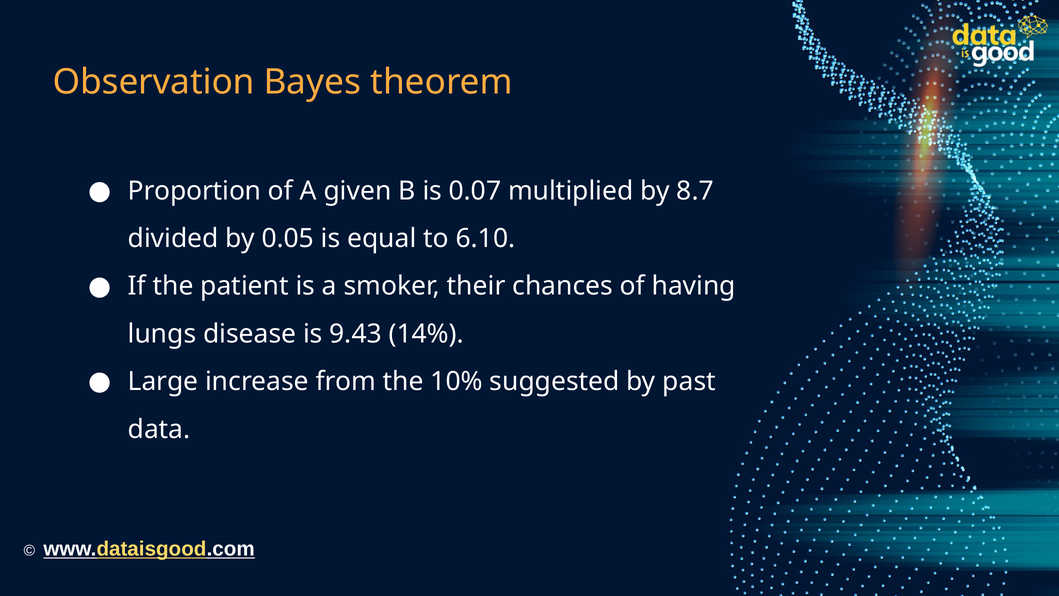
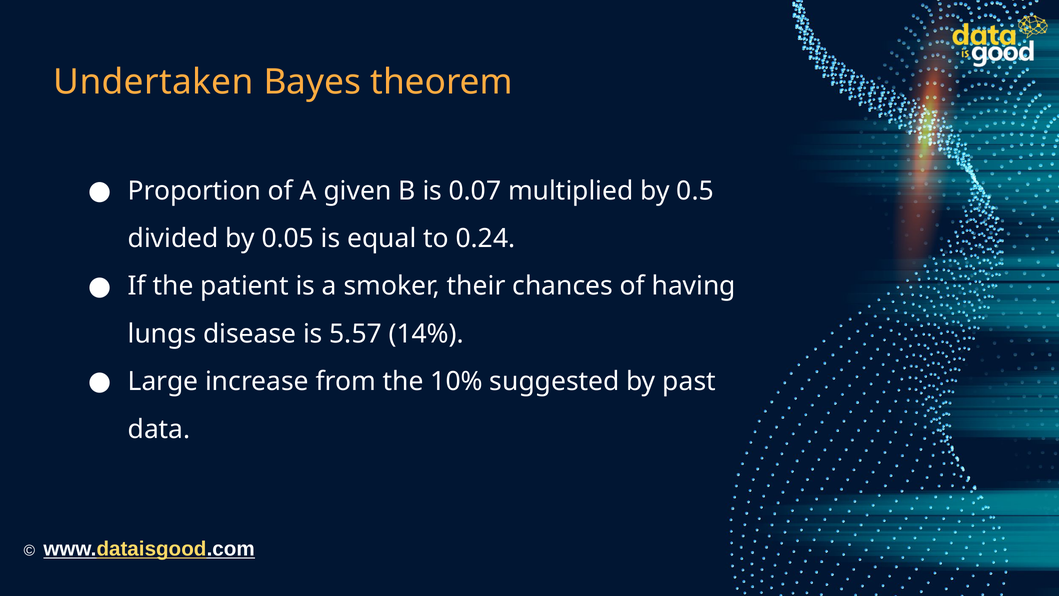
Observation: Observation -> Undertaken
8.7: 8.7 -> 0.5
6.10: 6.10 -> 0.24
9.43: 9.43 -> 5.57
